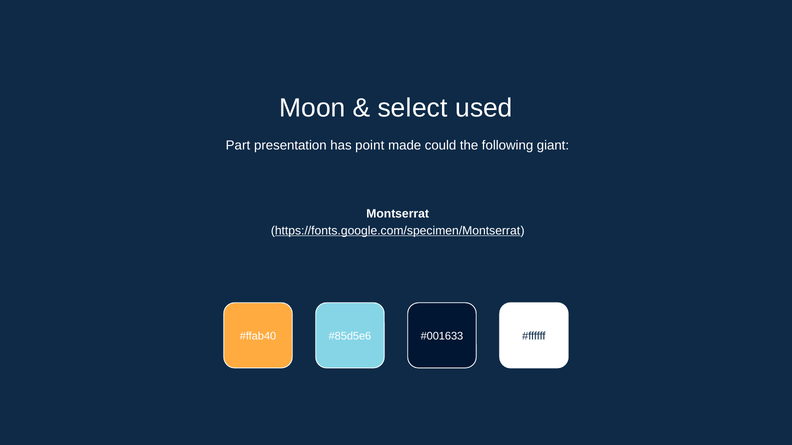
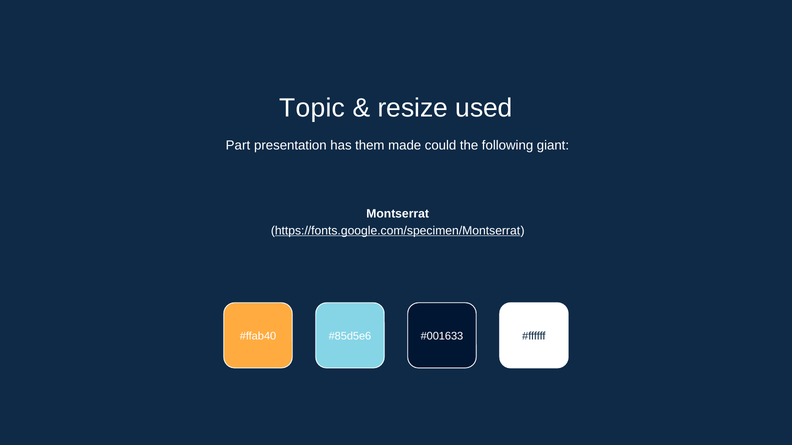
Moon: Moon -> Topic
select: select -> resize
point: point -> them
